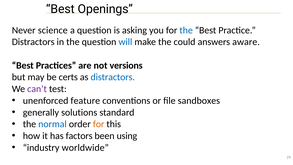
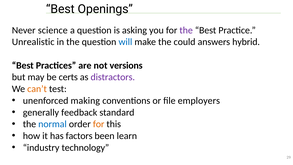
the at (186, 30) colour: blue -> purple
Distractors at (33, 42): Distractors -> Unrealistic
aware: aware -> hybrid
distractors at (113, 77) colour: blue -> purple
can’t colour: purple -> orange
feature: feature -> making
sandboxes: sandboxes -> employers
solutions: solutions -> feedback
using: using -> learn
worldwide: worldwide -> technology
